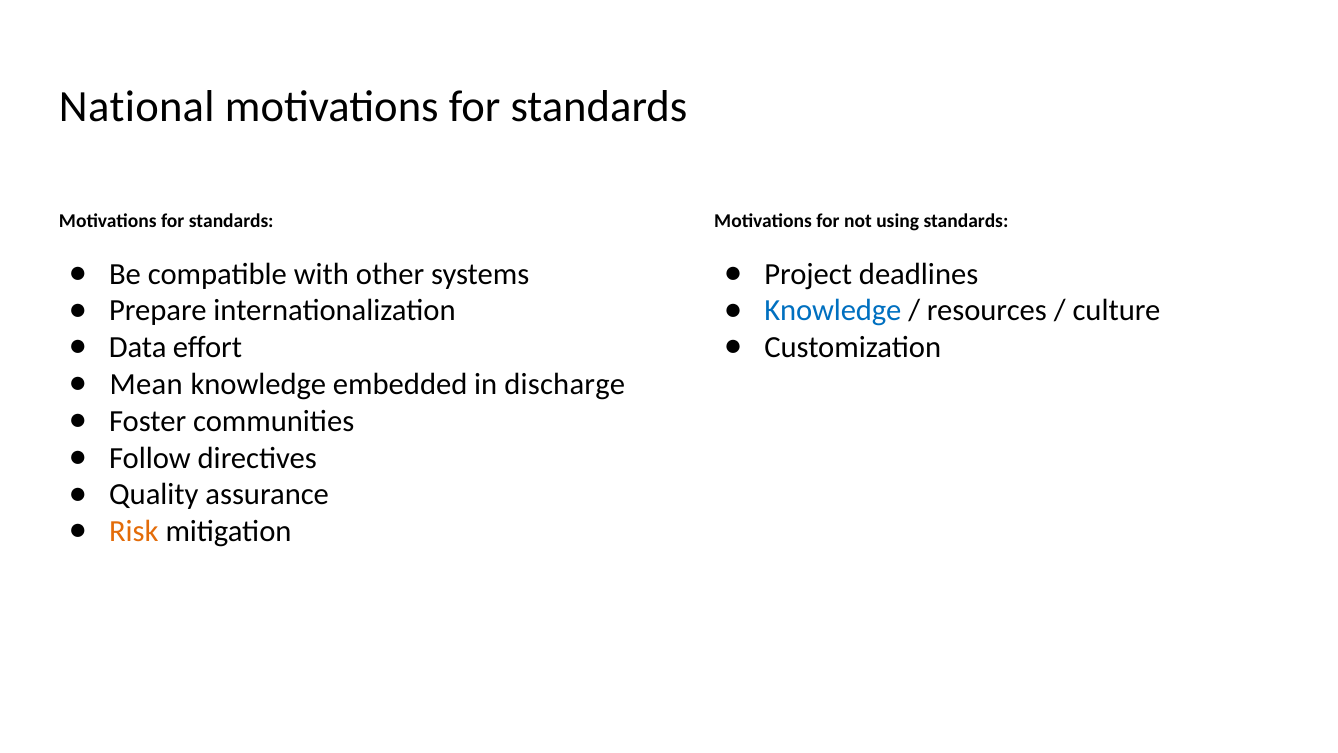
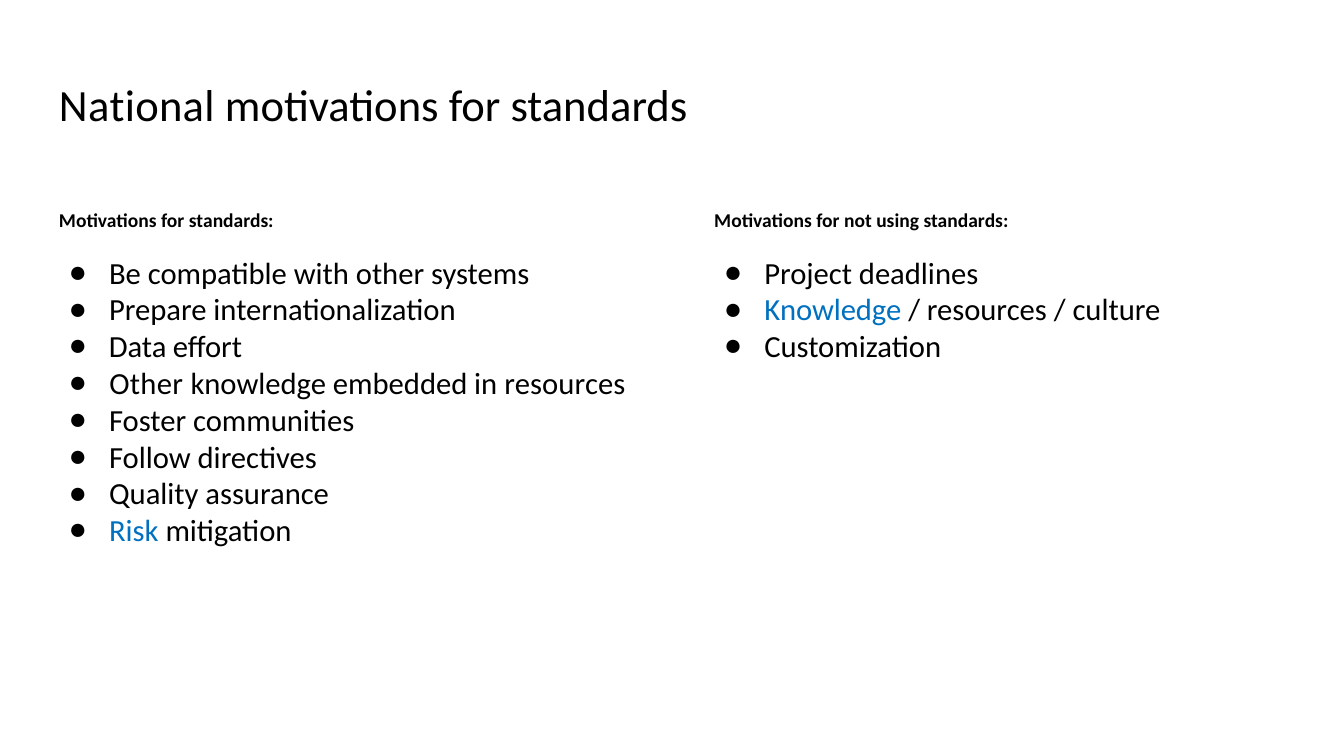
Mean at (146, 384): Mean -> Other
in discharge: discharge -> resources
Risk colour: orange -> blue
